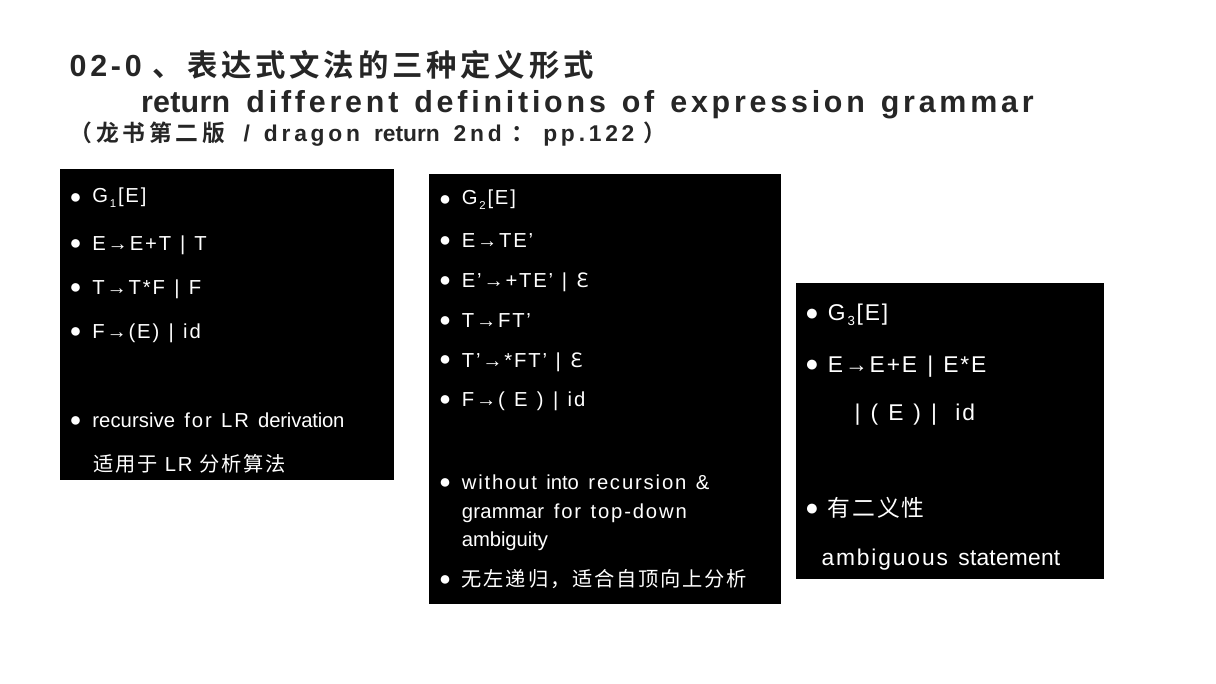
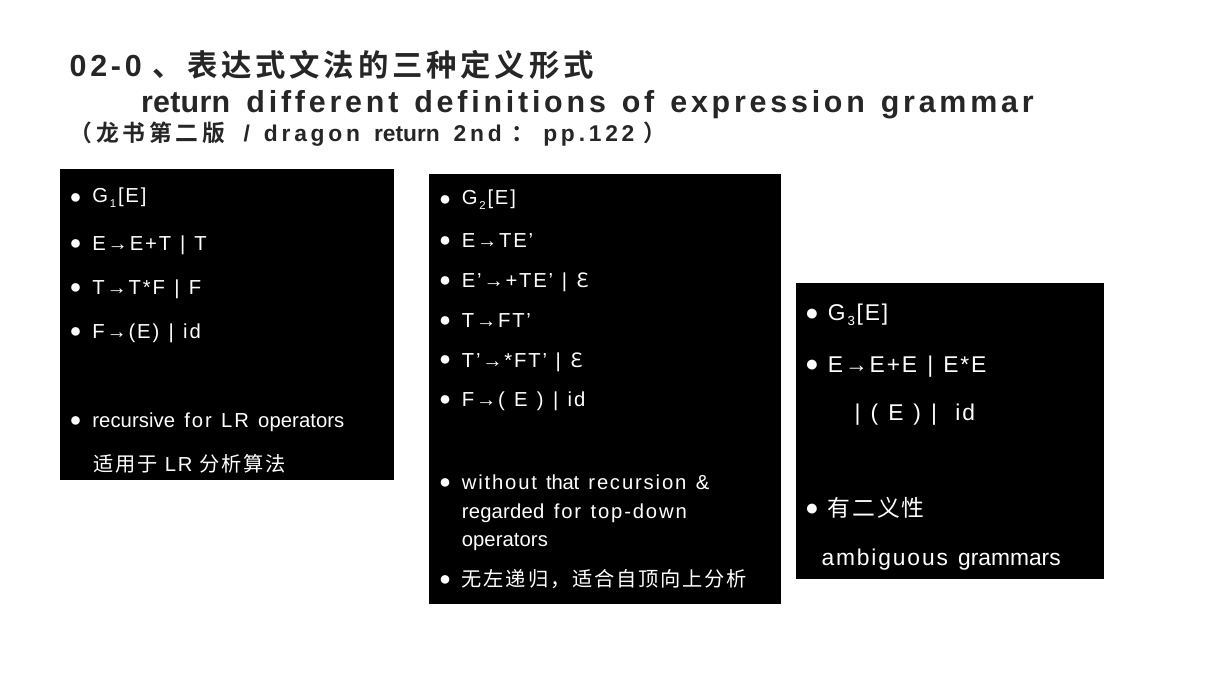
LR derivation: derivation -> operators
into: into -> that
grammar at (503, 511): grammar -> regarded
ambiguity at (505, 540): ambiguity -> operators
statement: statement -> grammars
